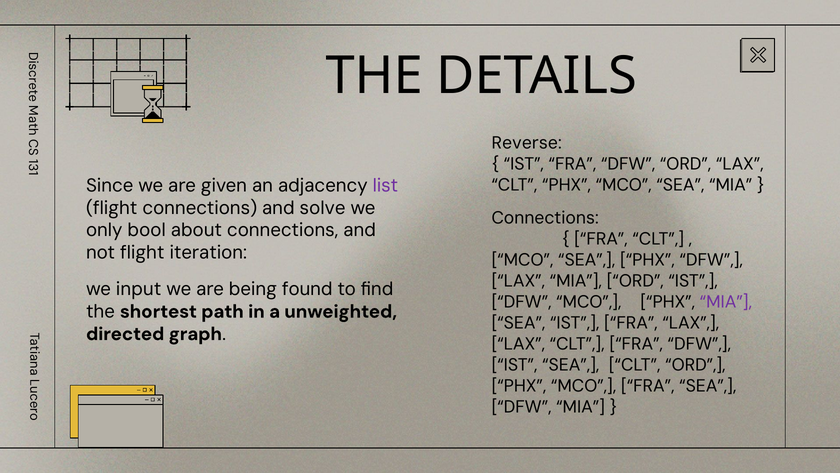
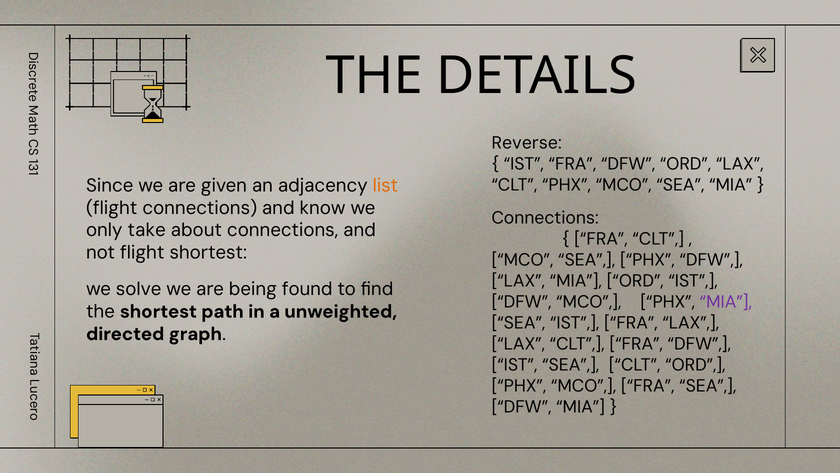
list colour: purple -> orange
solve: solve -> know
bool: bool -> take
flight iteration: iteration -> shortest
input: input -> solve
